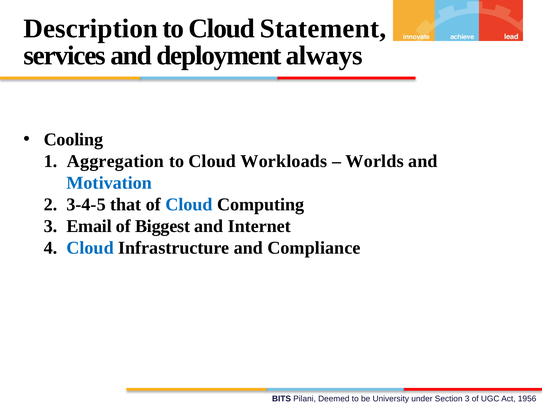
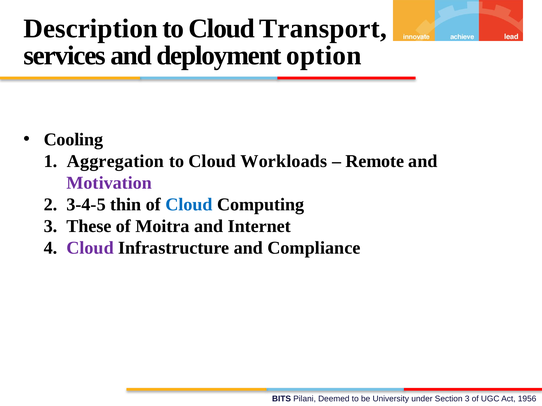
Statement: Statement -> Transport
always: always -> option
Worlds: Worlds -> Remote
Motivation colour: blue -> purple
that: that -> thin
Email: Email -> These
Biggest: Biggest -> Moitra
Cloud at (90, 248) colour: blue -> purple
